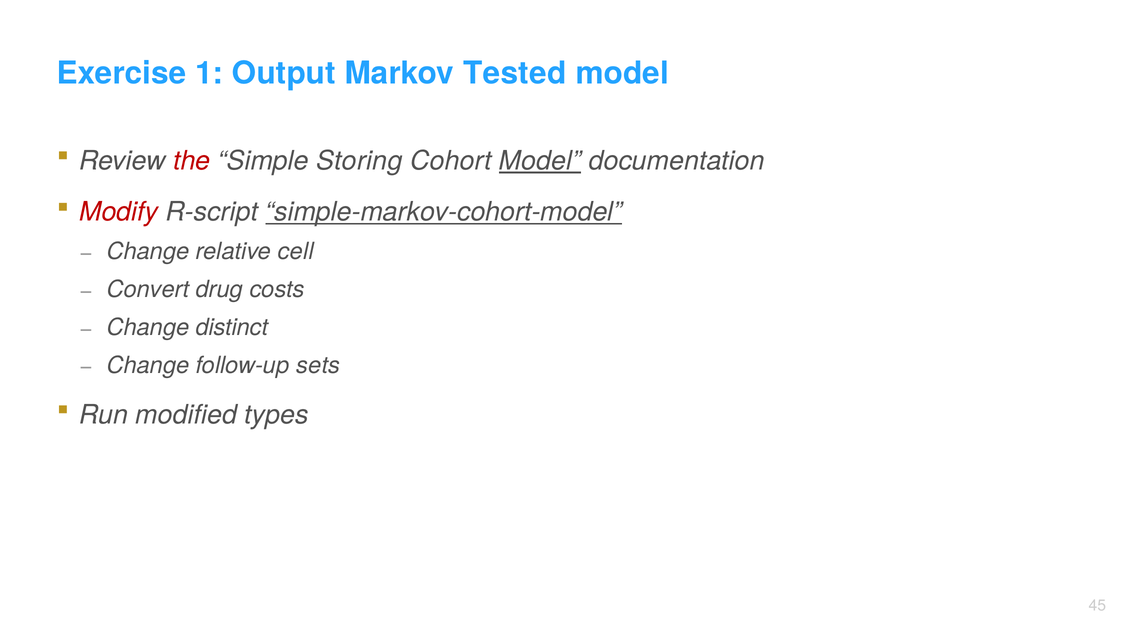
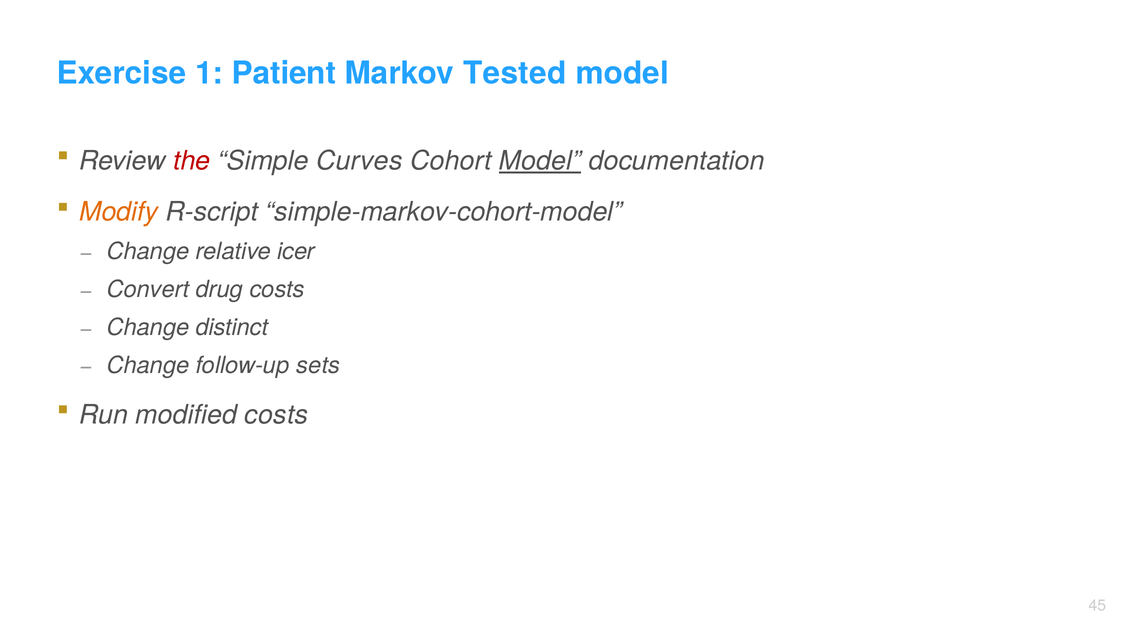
Output: Output -> Patient
Storing: Storing -> Curves
Modify colour: red -> orange
simple-markov-cohort-model underline: present -> none
cell: cell -> icer
modified types: types -> costs
